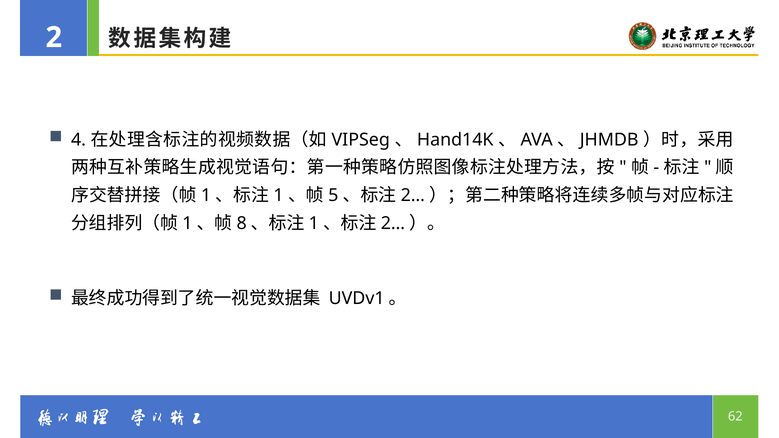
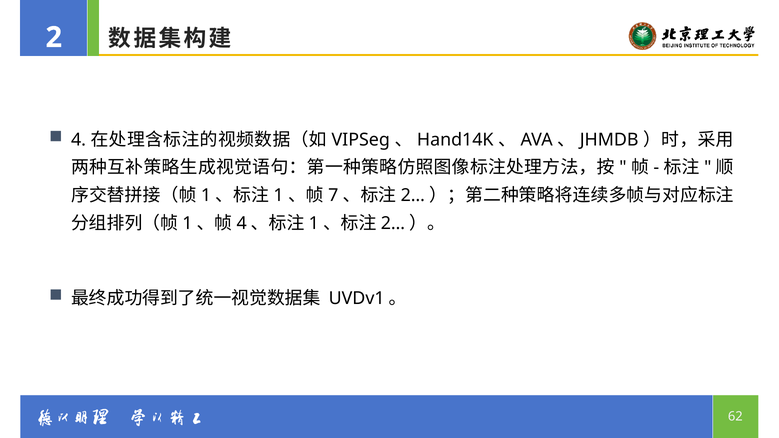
5: 5 -> 7
8 at (242, 223): 8 -> 4
